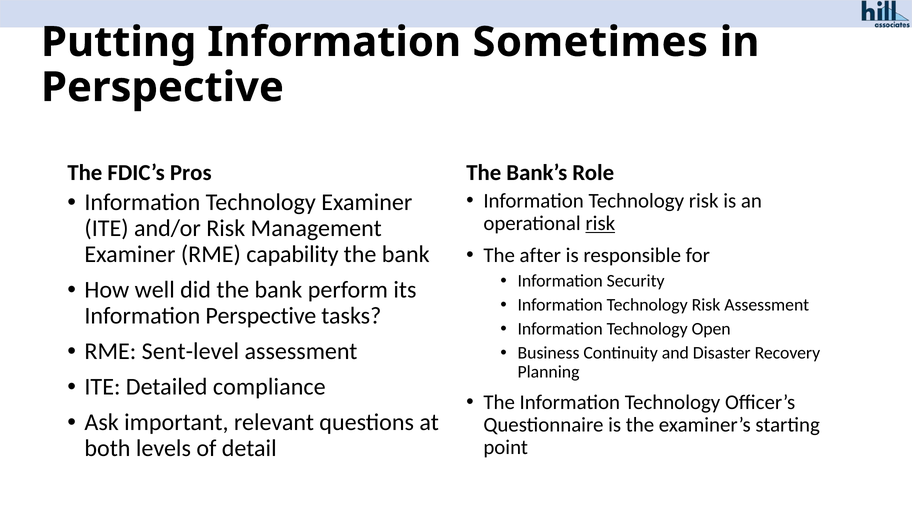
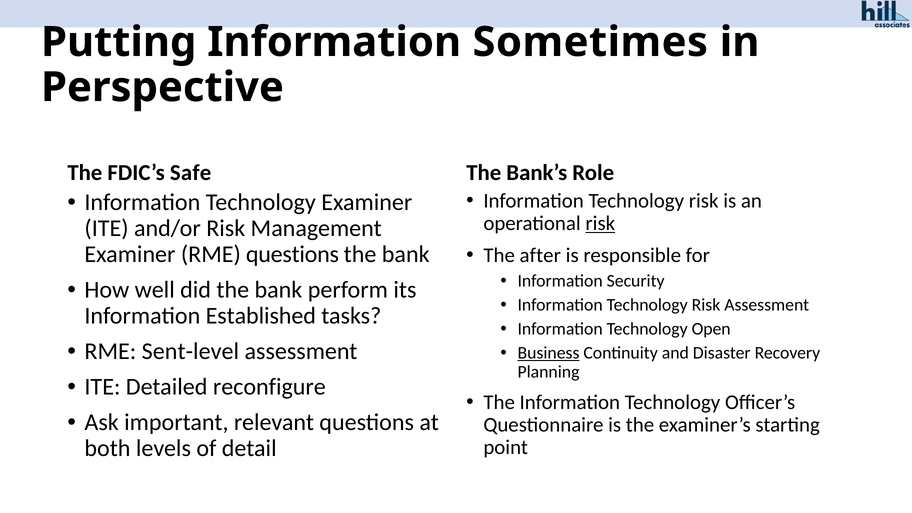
Pros: Pros -> Safe
RME capability: capability -> questions
Information Perspective: Perspective -> Established
Business underline: none -> present
compliance: compliance -> reconfigure
